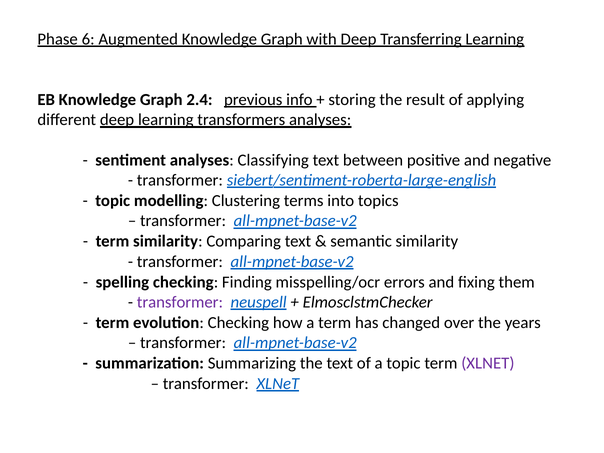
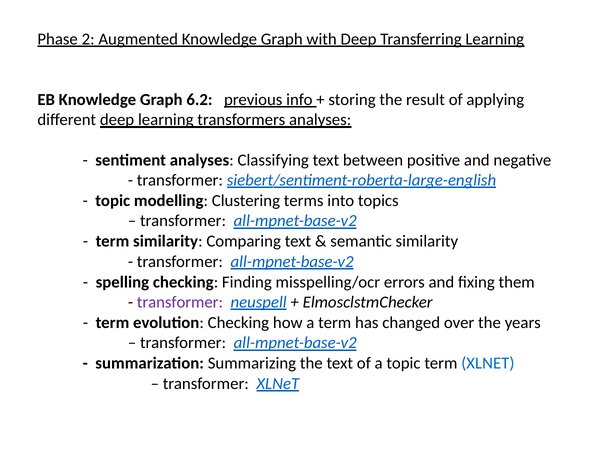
6: 6 -> 2
2.4: 2.4 -> 6.2
XLNET at (488, 363) colour: purple -> blue
